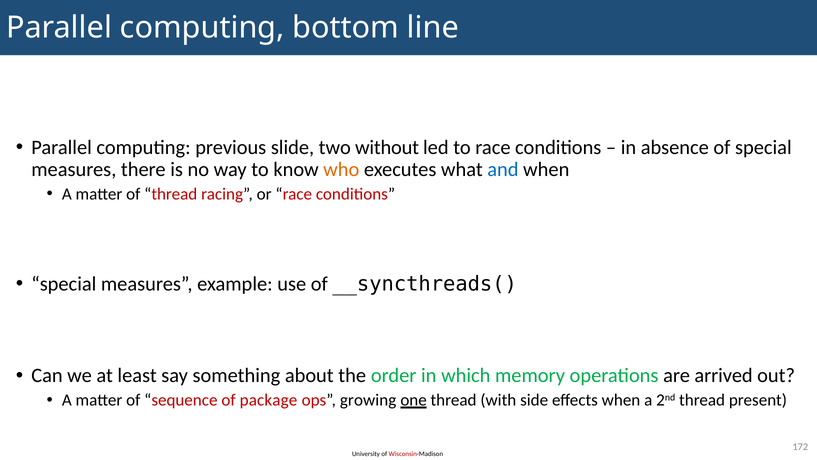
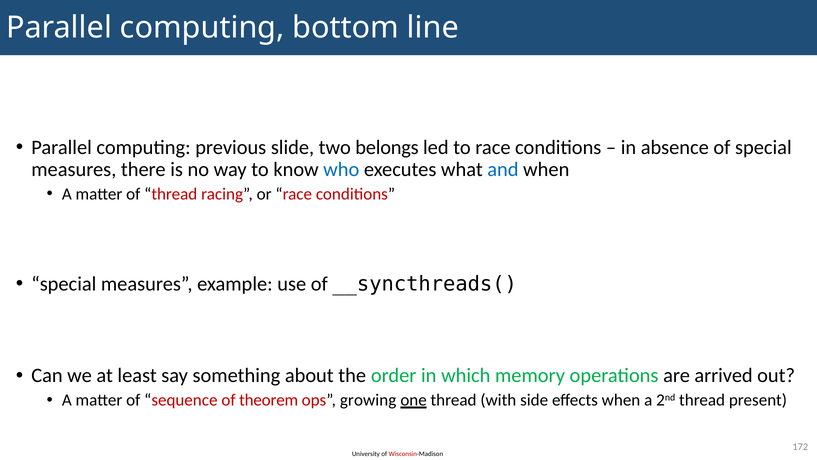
without: without -> belongs
who colour: orange -> blue
package: package -> theorem
